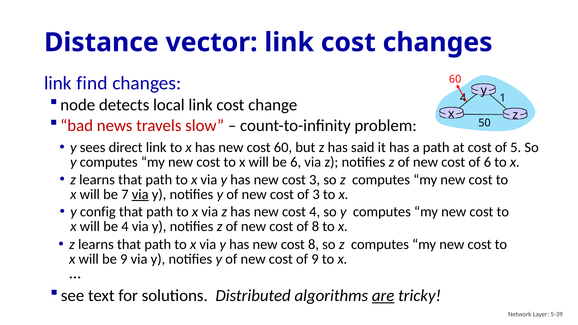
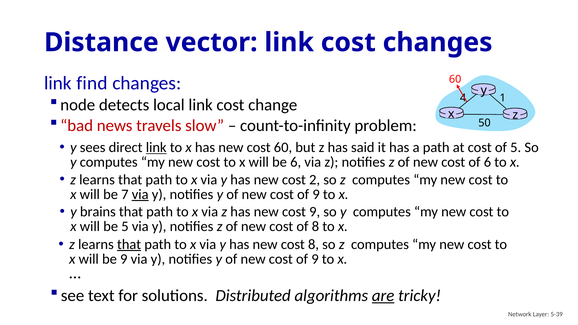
link at (156, 147) underline: none -> present
cost 3: 3 -> 2
3 at (316, 194): 3 -> 9
config: config -> brains
cost 4: 4 -> 9
be 4: 4 -> 5
that at (129, 244) underline: none -> present
